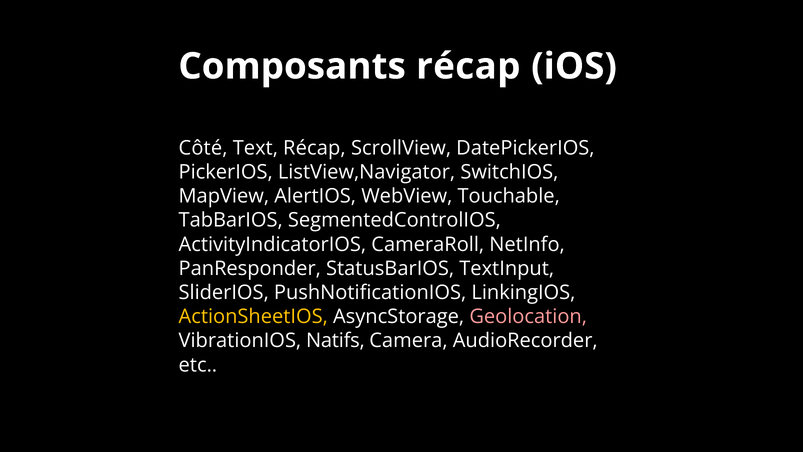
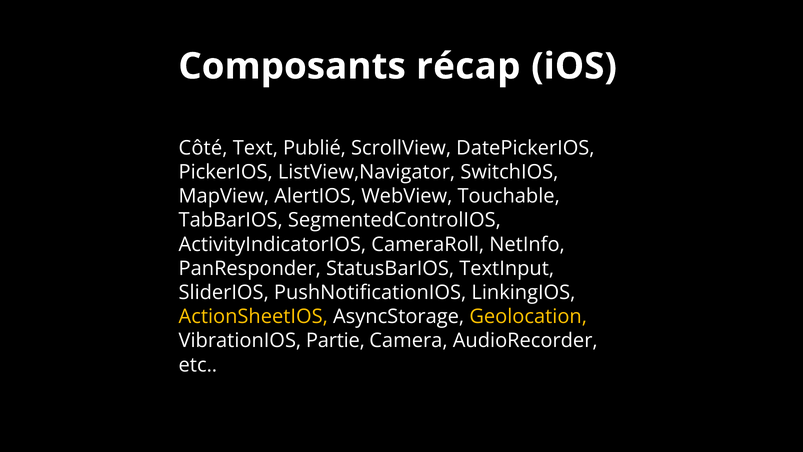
Text Récap: Récap -> Publié
Geolocation colour: pink -> yellow
Natifs: Natifs -> Partie
